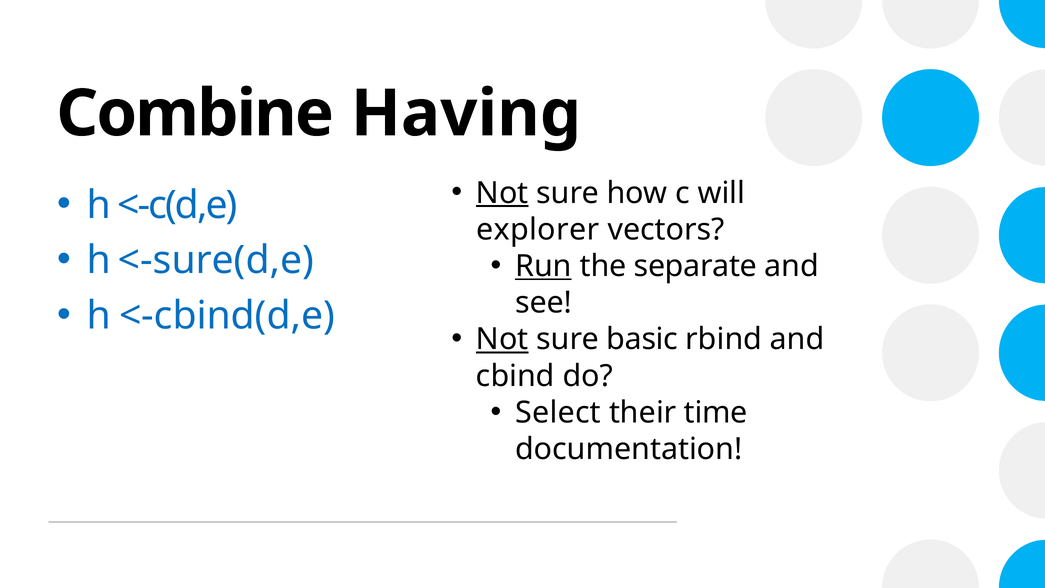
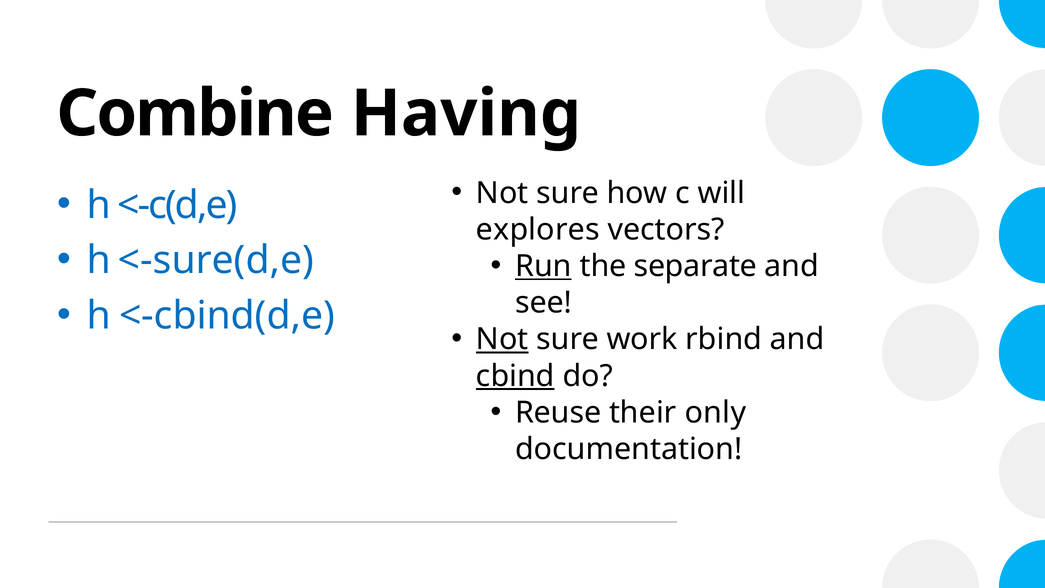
Not at (502, 193) underline: present -> none
explorer: explorer -> explores
basic: basic -> work
cbind underline: none -> present
Select: Select -> Reuse
time: time -> only
